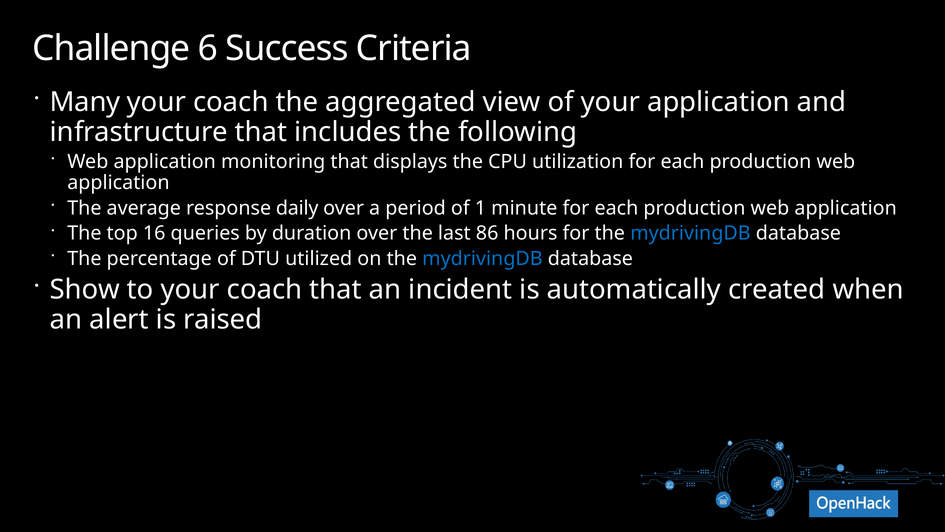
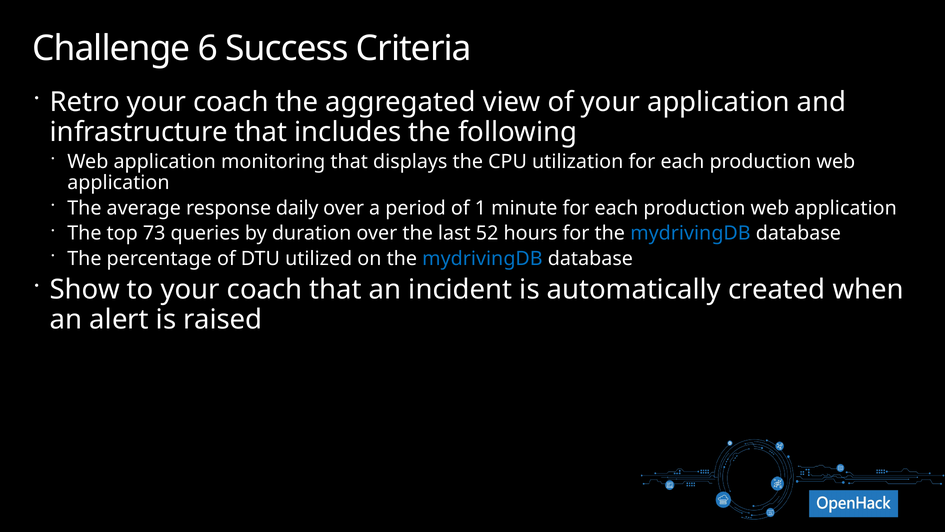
Many: Many -> Retro
16: 16 -> 73
86: 86 -> 52
